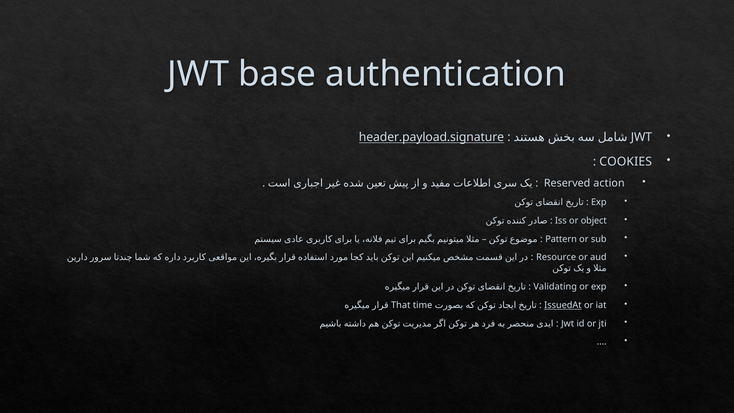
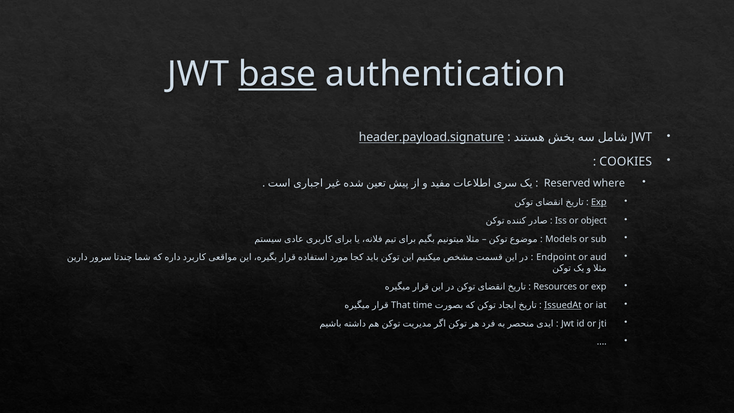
base underline: none -> present
action: action -> where
Exp at (599, 202) underline: none -> present
Pattern: Pattern -> Models
Resource: Resource -> Endpoint
Validating: Validating -> Resources
